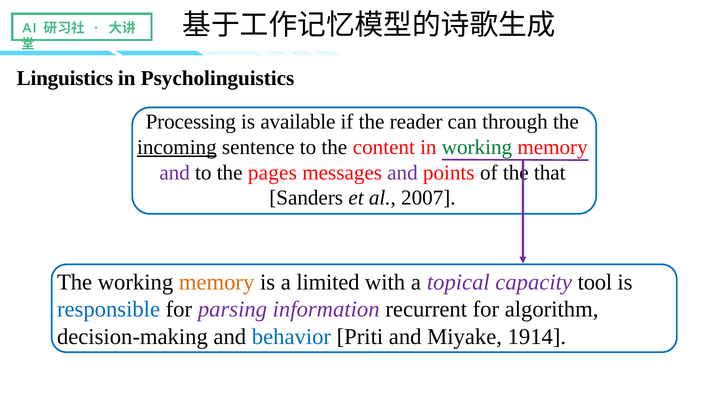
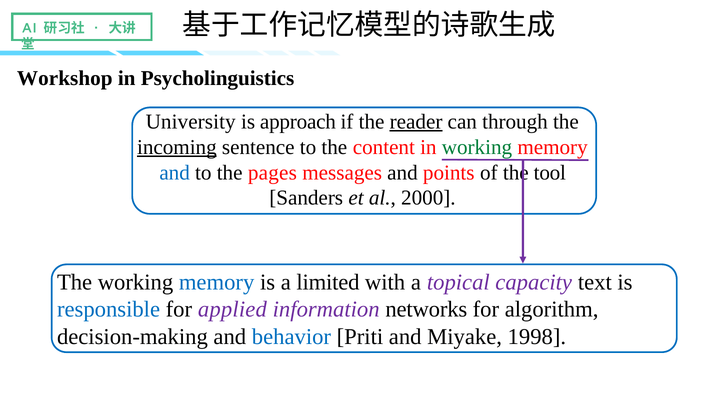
Linguistics: Linguistics -> Workshop
Processing: Processing -> University
available: available -> approach
reader underline: none -> present
and at (175, 172) colour: purple -> blue
and at (402, 172) colour: purple -> black
that: that -> tool
2007: 2007 -> 2000
memory at (217, 282) colour: orange -> blue
tool: tool -> text
parsing: parsing -> applied
recurrent: recurrent -> networks
1914: 1914 -> 1998
